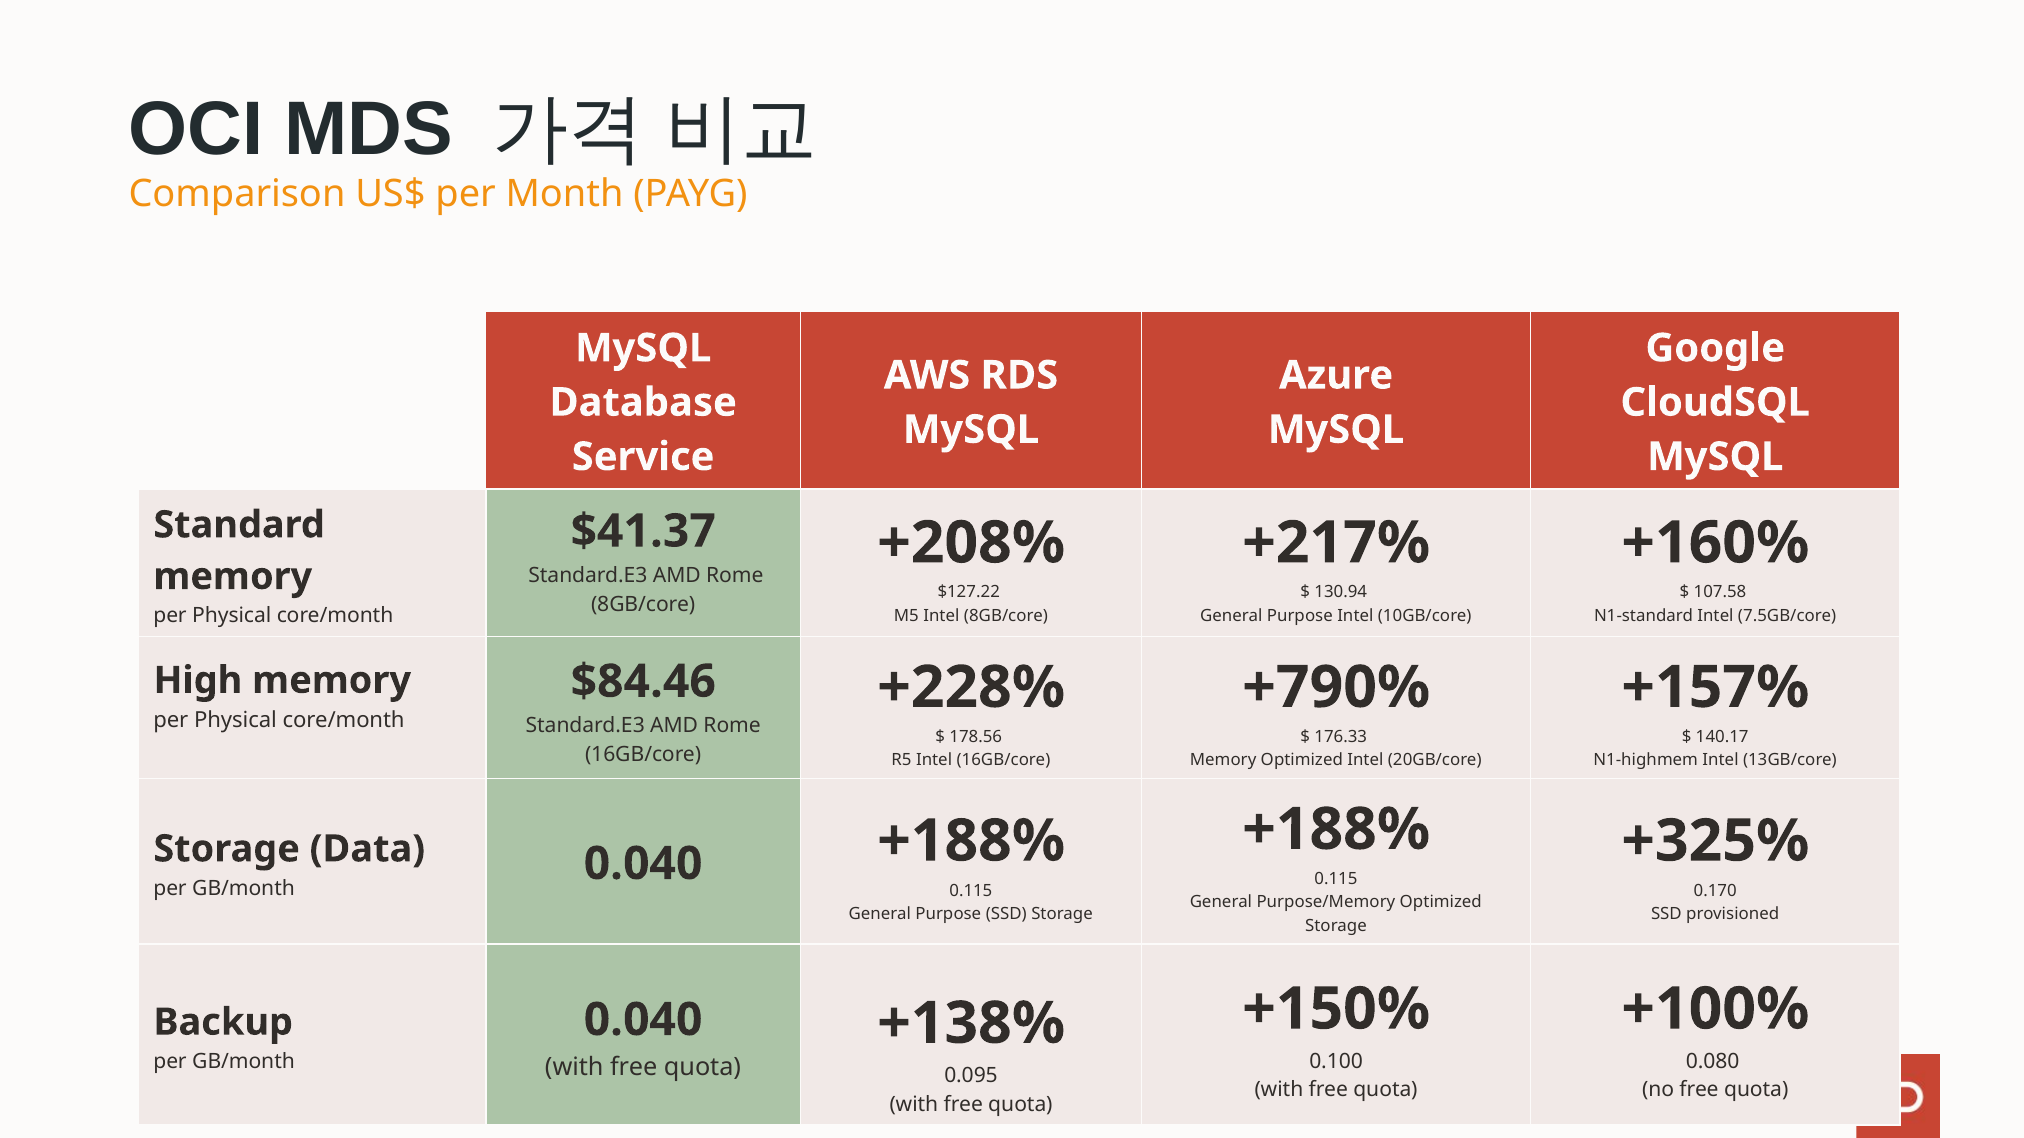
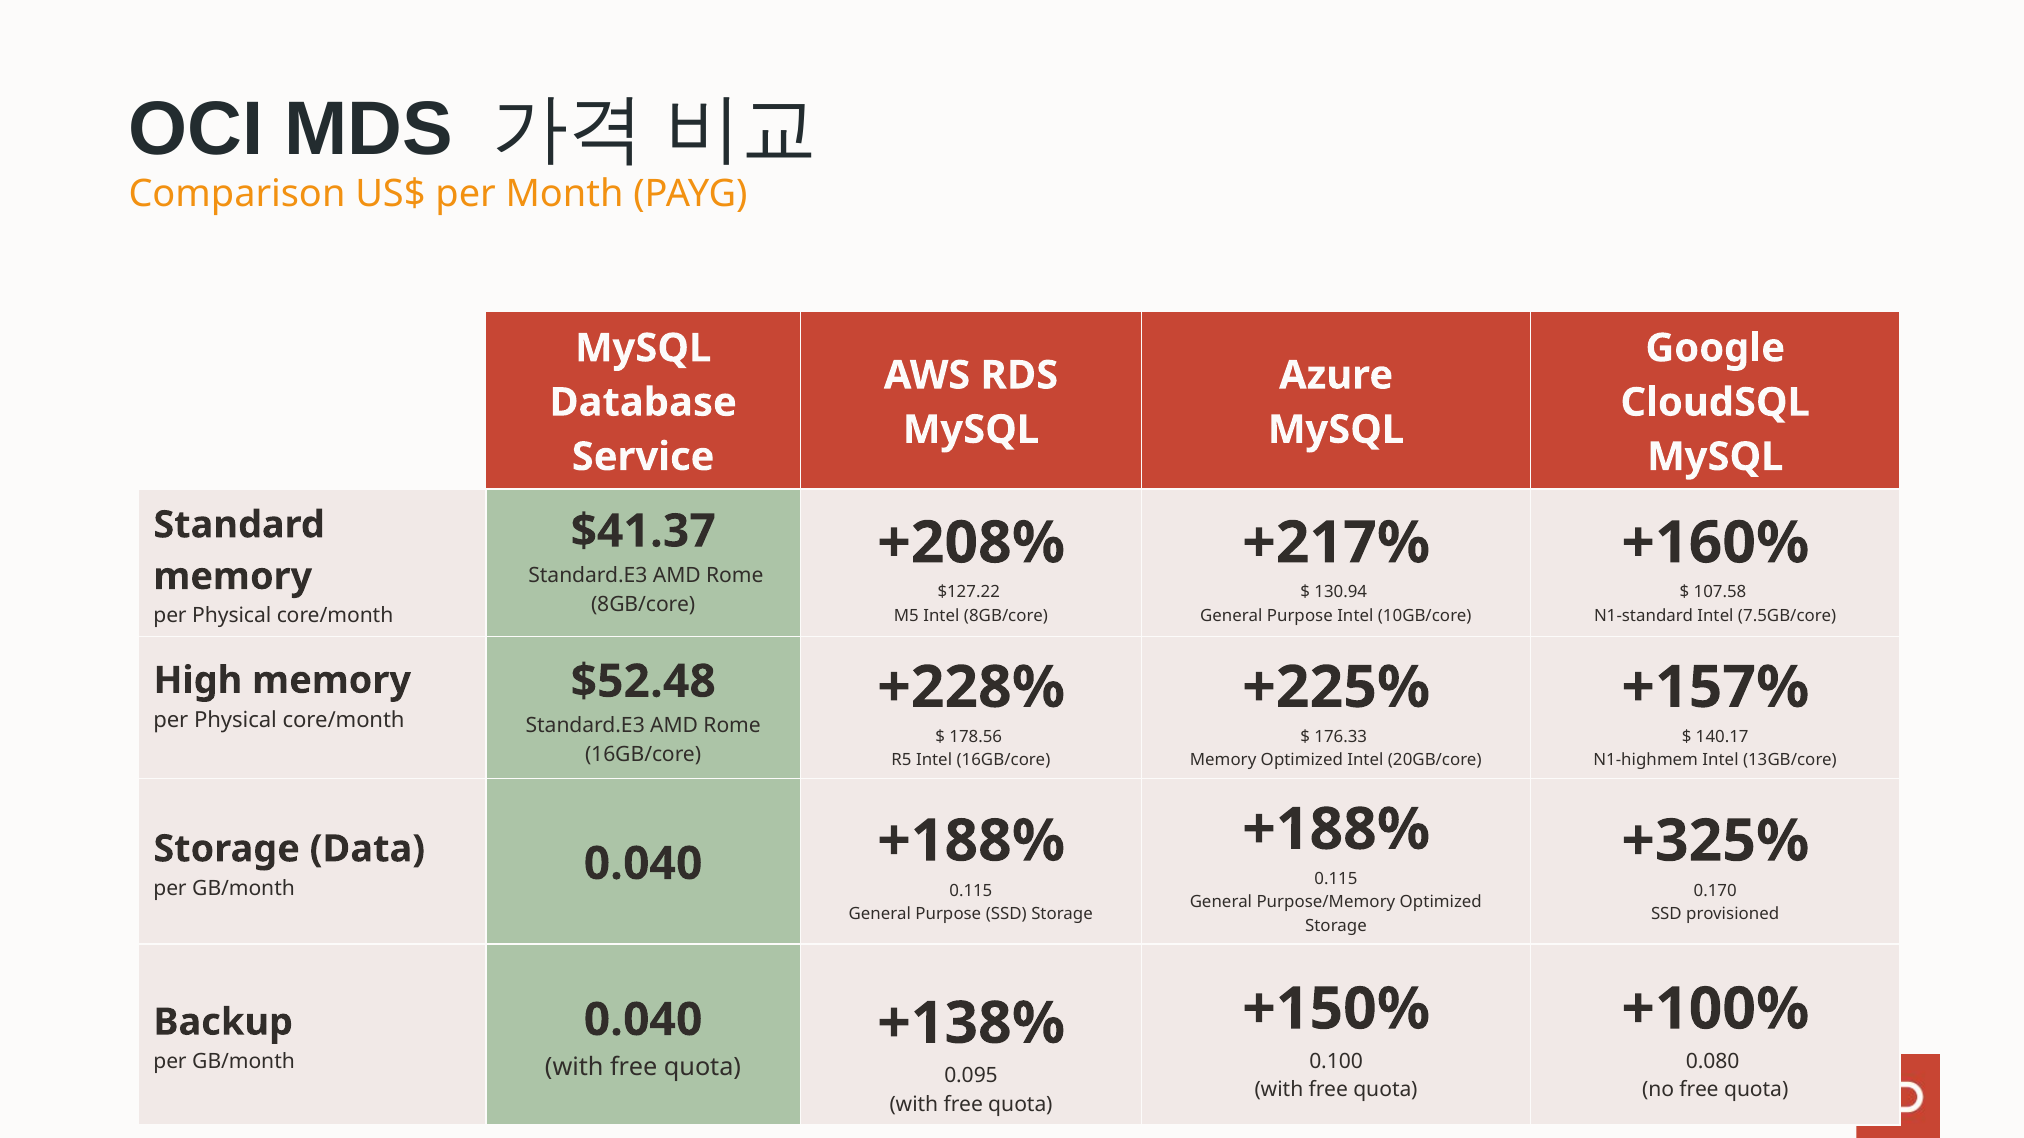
$84.46: $84.46 -> $52.48
+790%: +790% -> +225%
